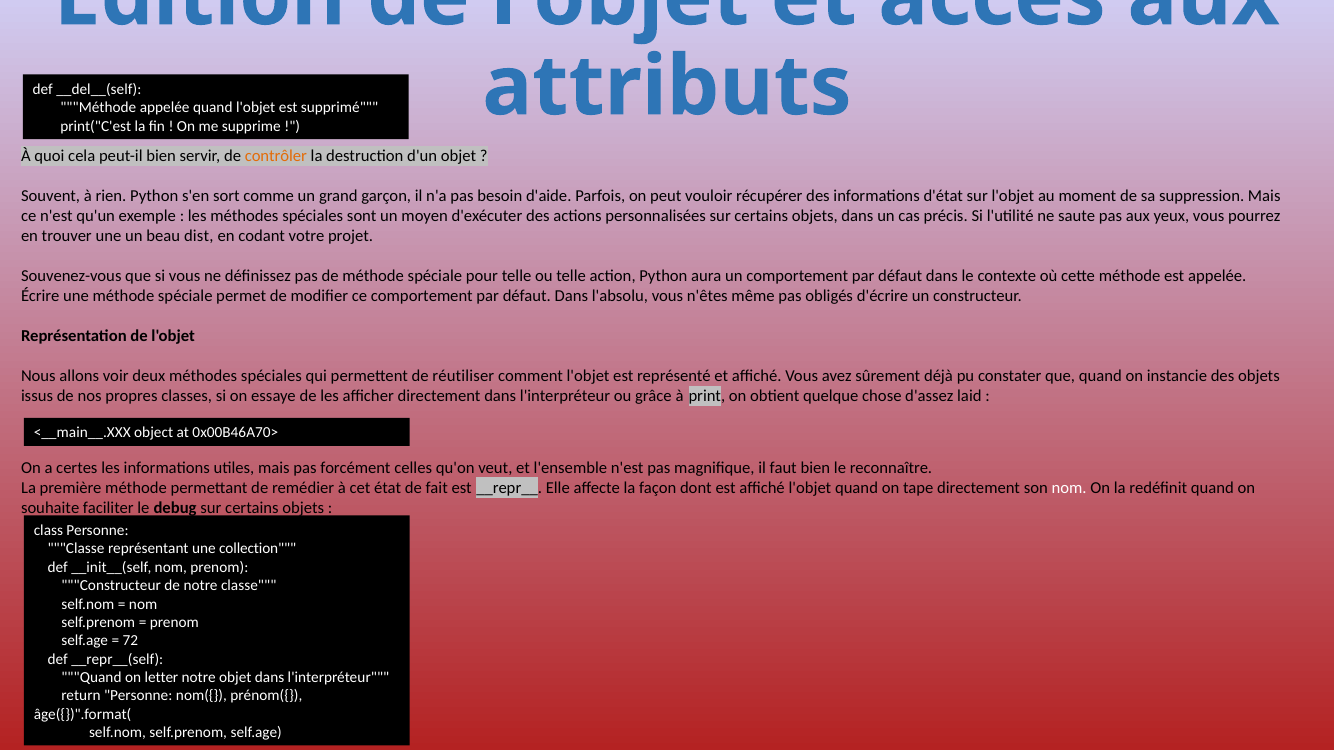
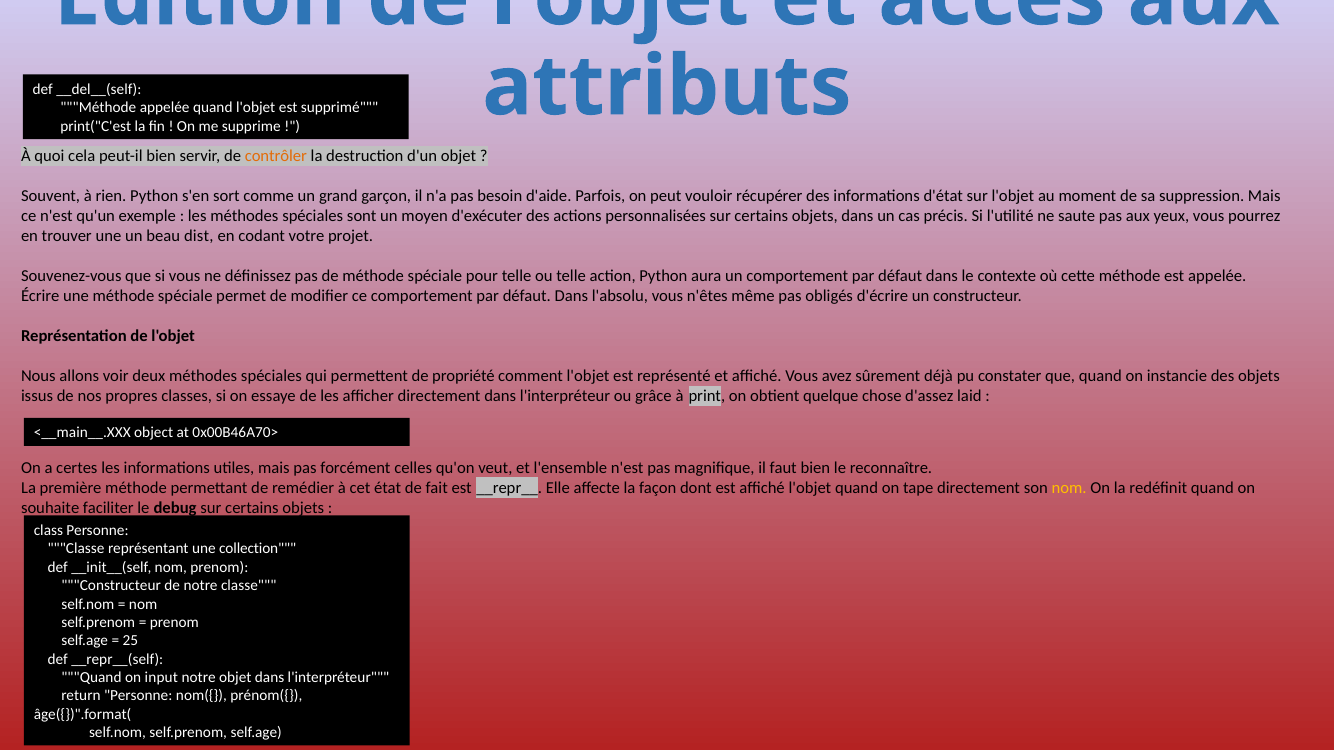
réutiliser: réutiliser -> propriété
nom at (1069, 488) colour: white -> yellow
72: 72 -> 25
letter: letter -> input
